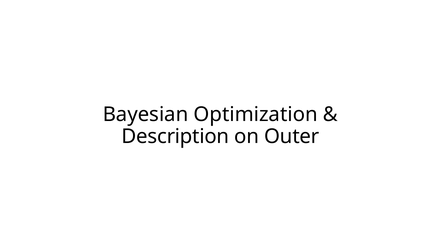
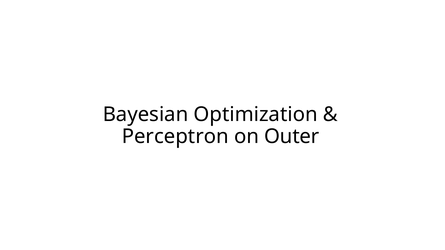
Description: Description -> Perceptron
